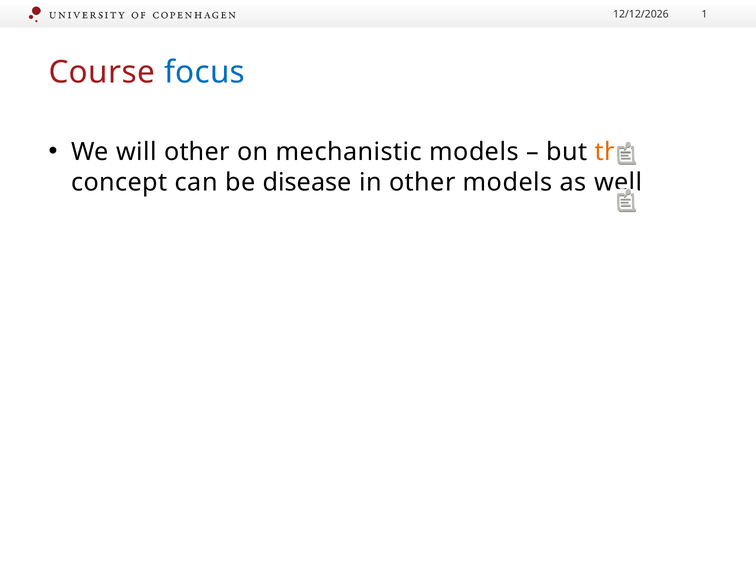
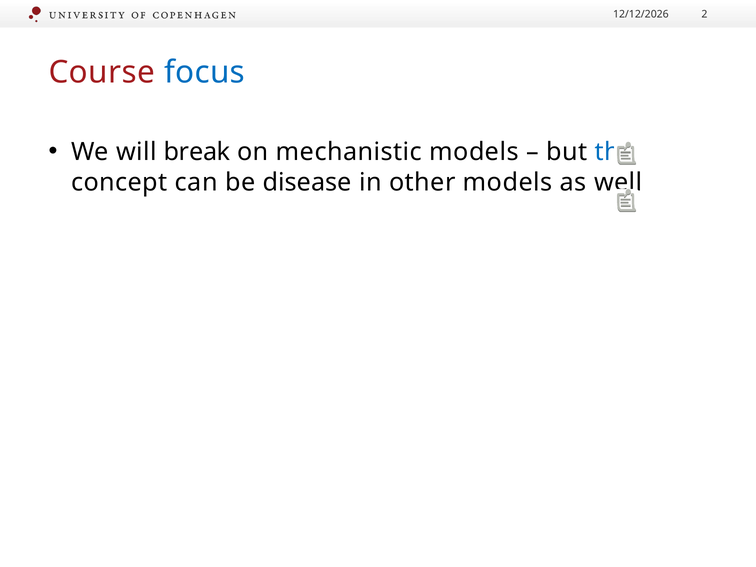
1: 1 -> 2
will other: other -> break
the colour: orange -> blue
